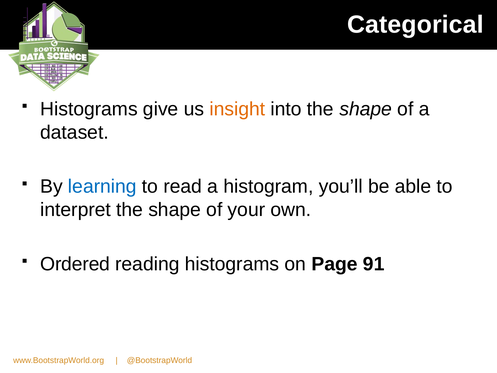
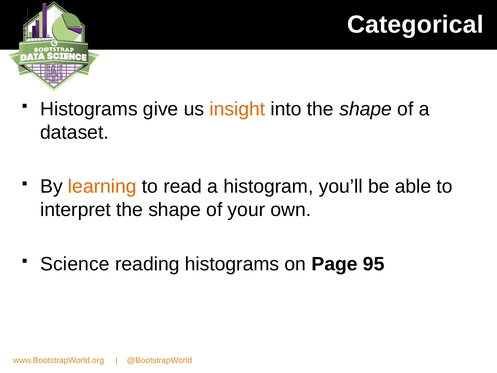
learning colour: blue -> orange
Ordered: Ordered -> Science
91: 91 -> 95
